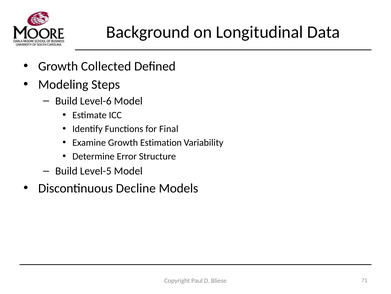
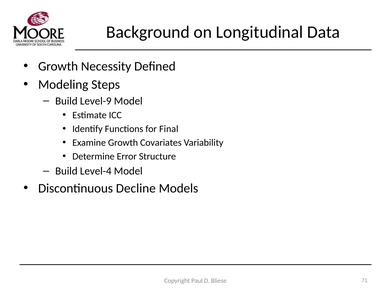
Collected: Collected -> Necessity
Level-6: Level-6 -> Level-9
Estimation: Estimation -> Covariates
Level-5: Level-5 -> Level-4
